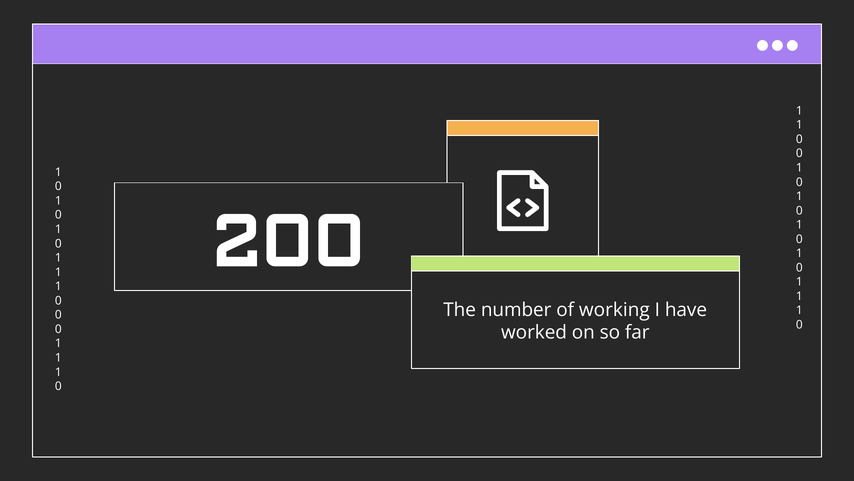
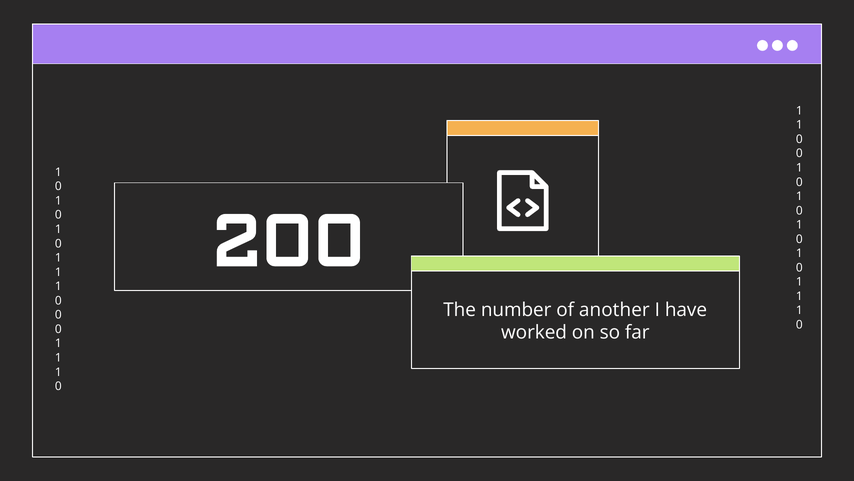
working: working -> another
